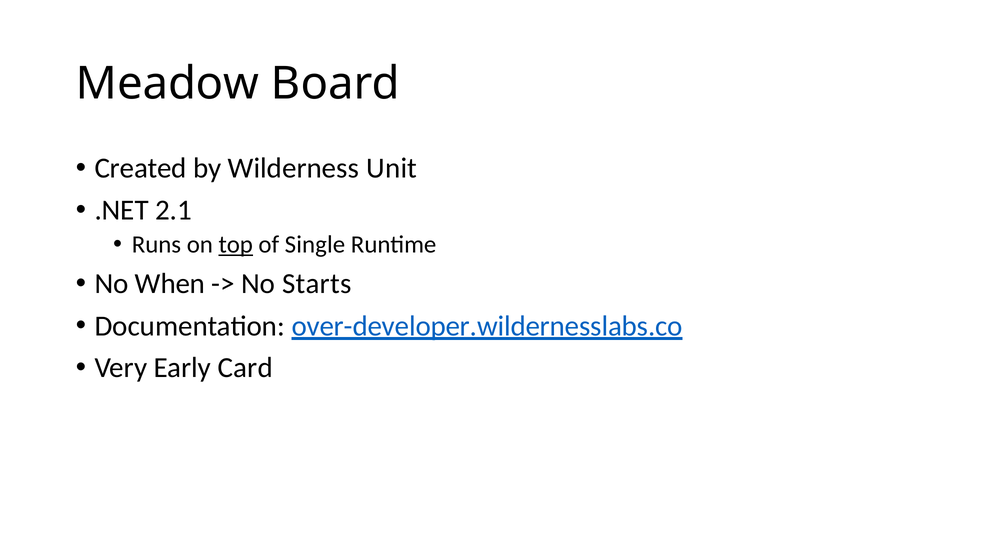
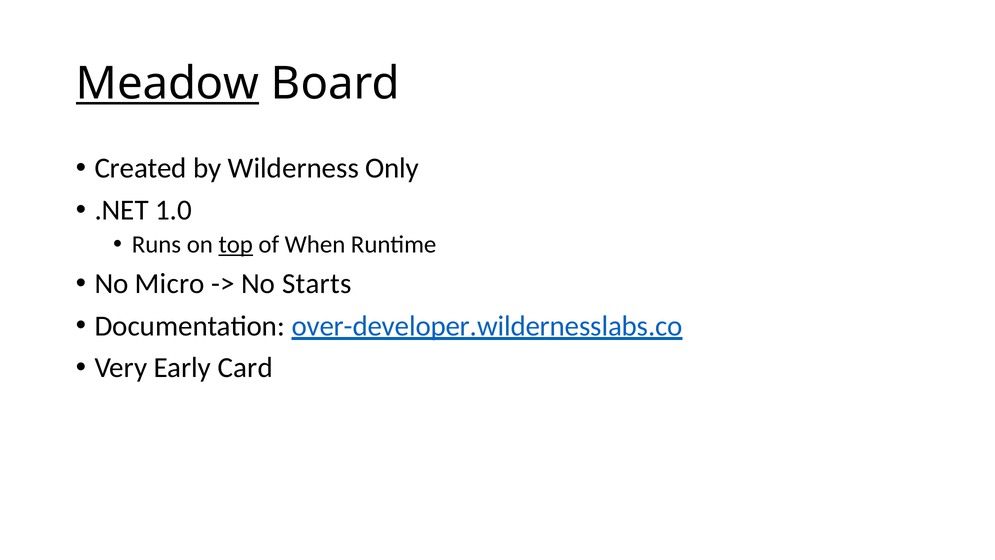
Meadow underline: none -> present
Unit: Unit -> Only
2.1: 2.1 -> 1.0
Single: Single -> When
When: When -> Micro
